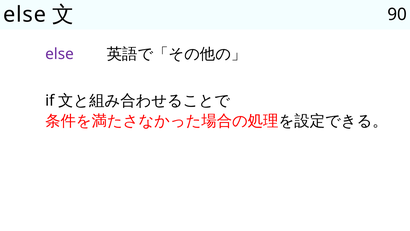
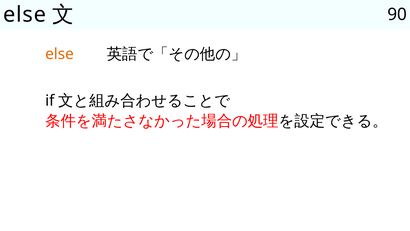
else at (59, 54) colour: purple -> orange
